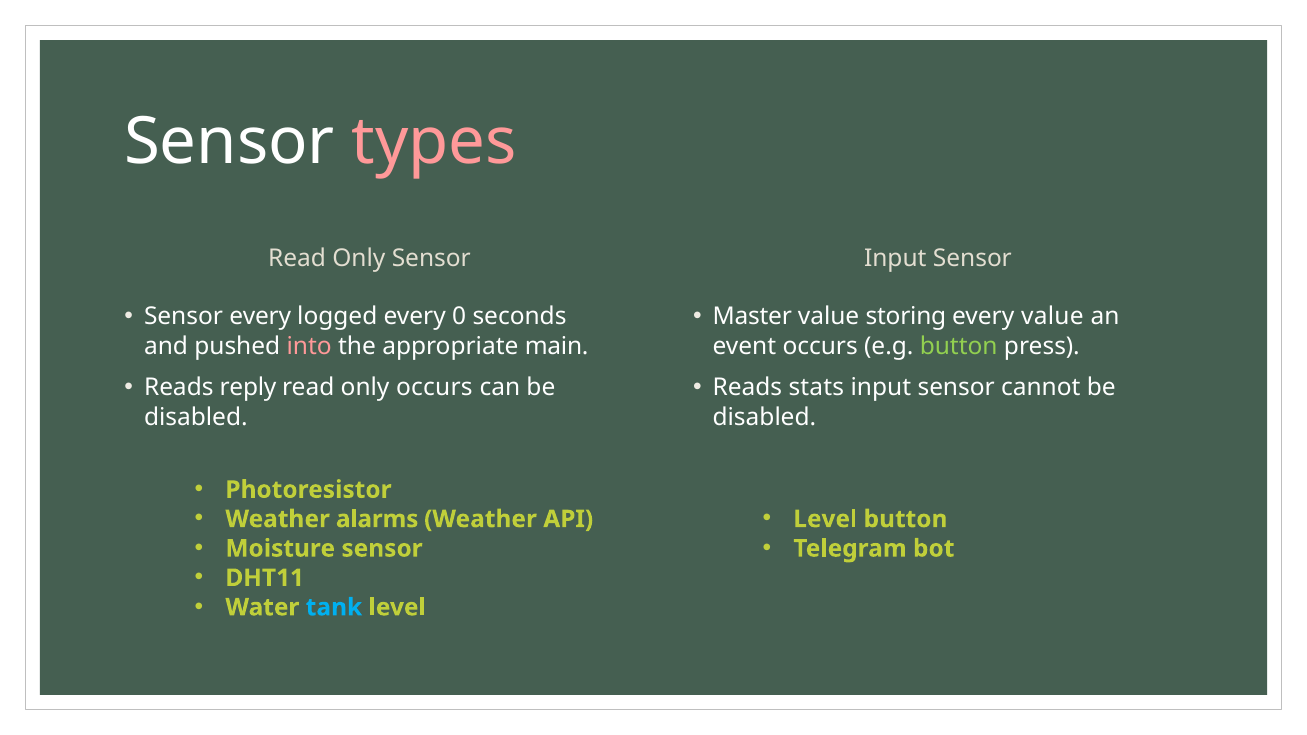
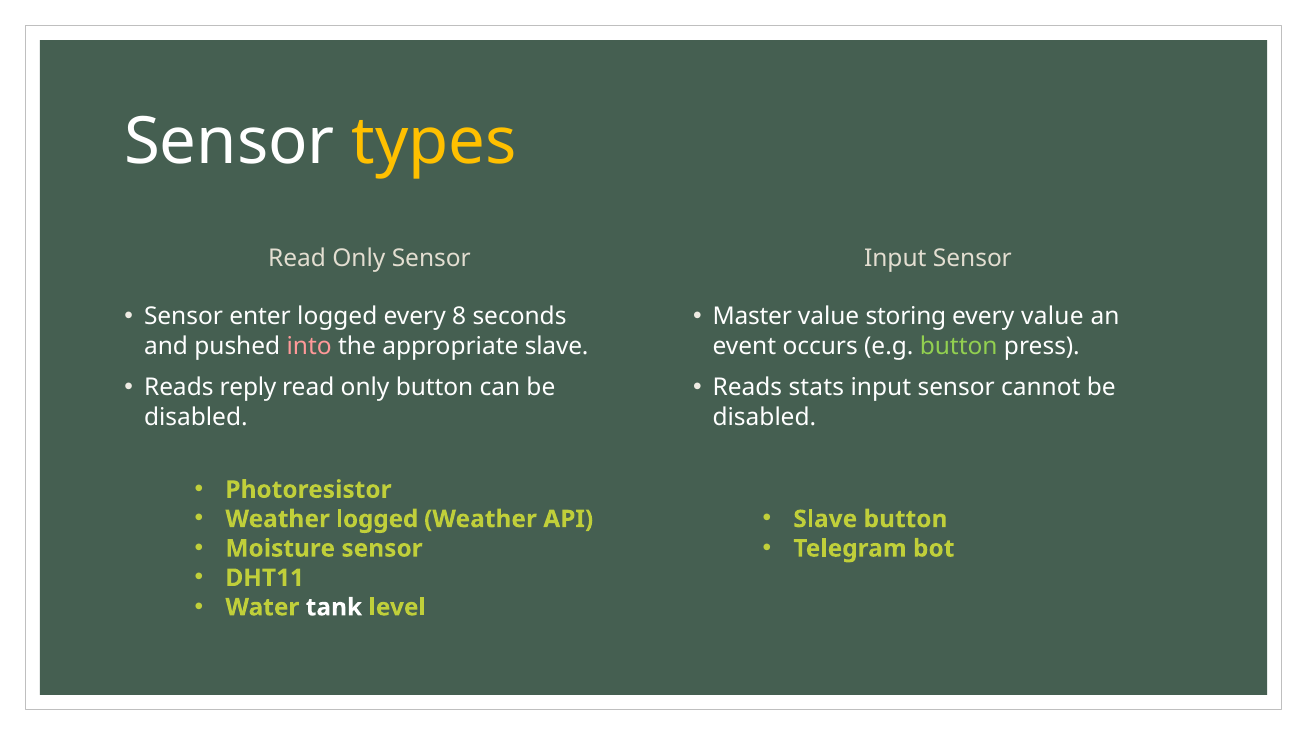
types colour: pink -> yellow
Sensor every: every -> enter
0: 0 -> 8
appropriate main: main -> slave
only occurs: occurs -> button
Weather alarms: alarms -> logged
Level at (825, 519): Level -> Slave
tank colour: light blue -> white
